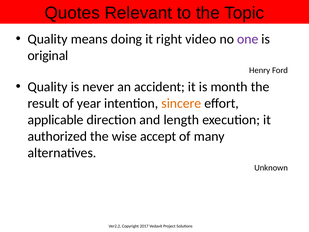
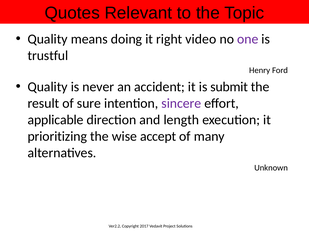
original: original -> trustful
month: month -> submit
year: year -> sure
sincere colour: orange -> purple
authorized: authorized -> prioritizing
